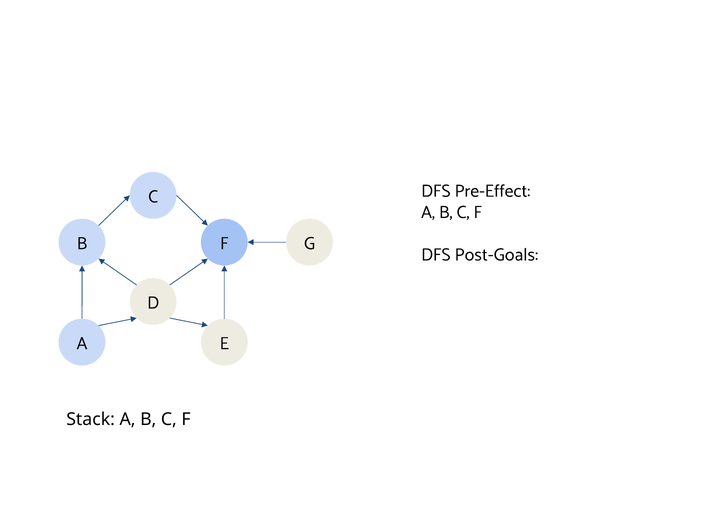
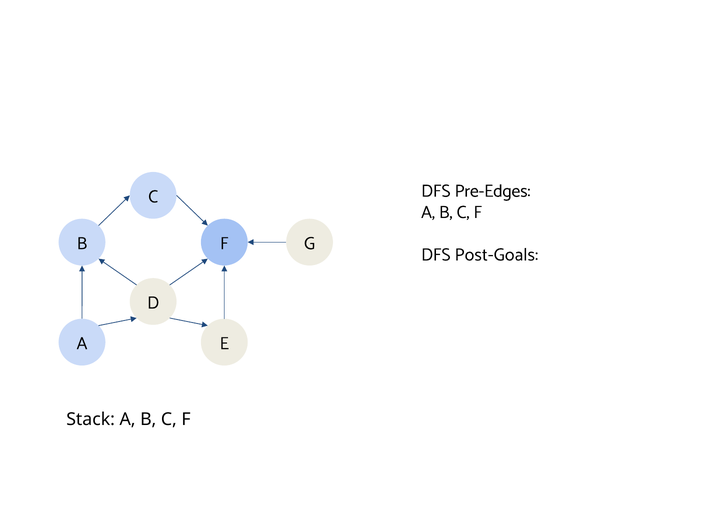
Pre-Effect: Pre-Effect -> Pre-Edges
